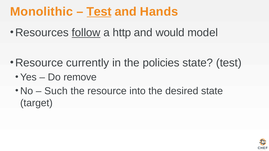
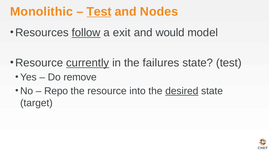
Hands: Hands -> Nodes
http: http -> exit
currently underline: none -> present
policies: policies -> failures
Such: Such -> Repo
desired underline: none -> present
